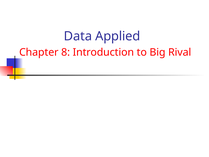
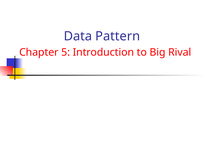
Applied: Applied -> Pattern
8: 8 -> 5
